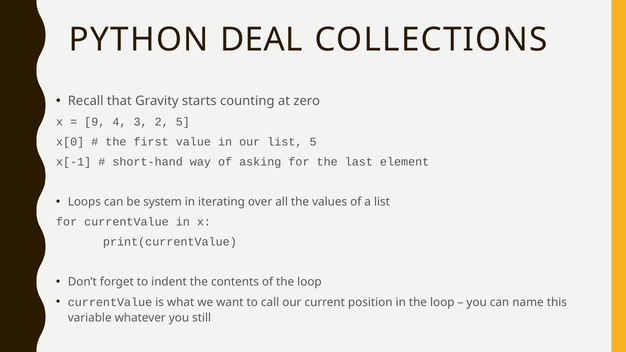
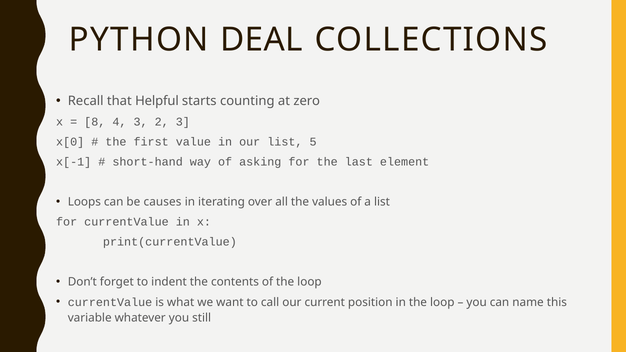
Gravity: Gravity -> Helpful
9: 9 -> 8
2 5: 5 -> 3
system: system -> causes
